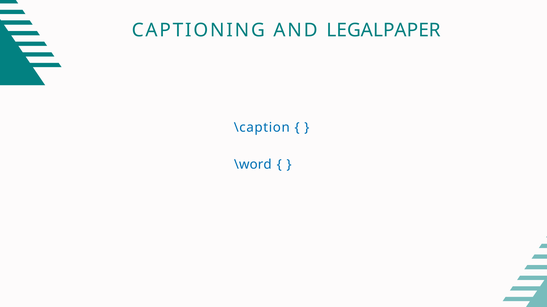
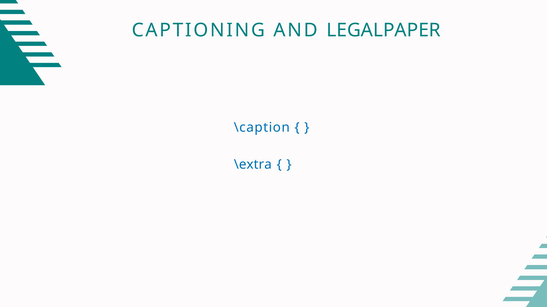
\word: \word -> \extra
